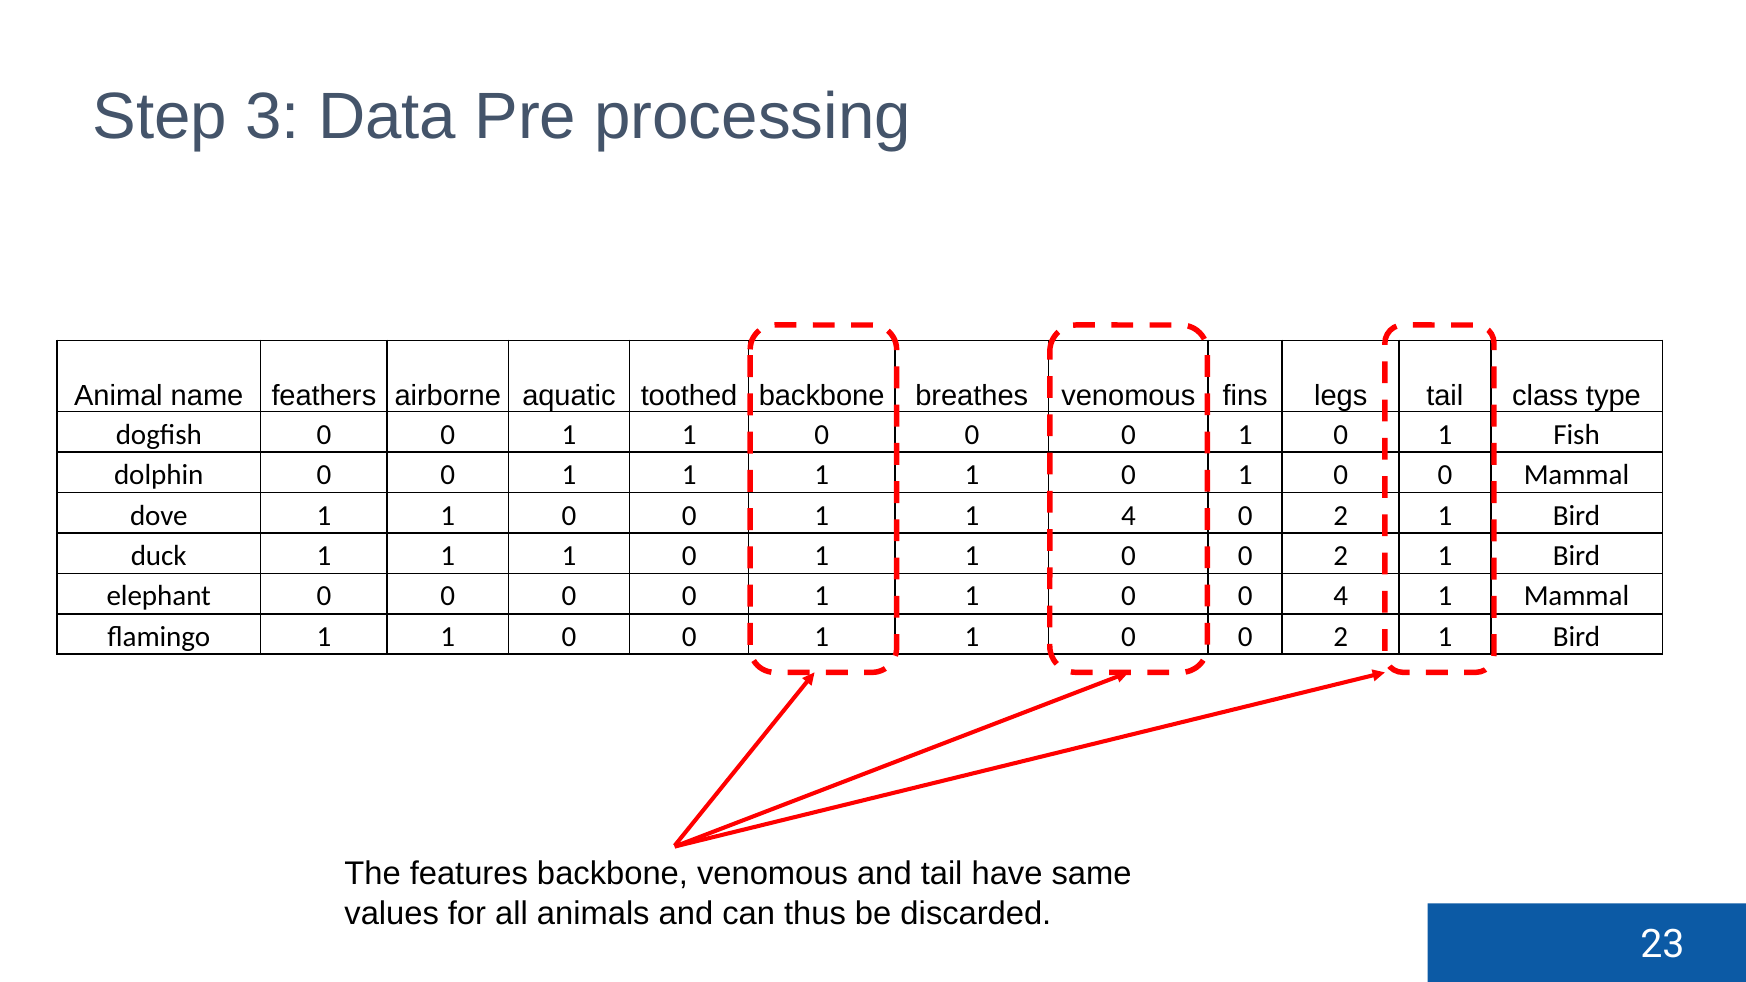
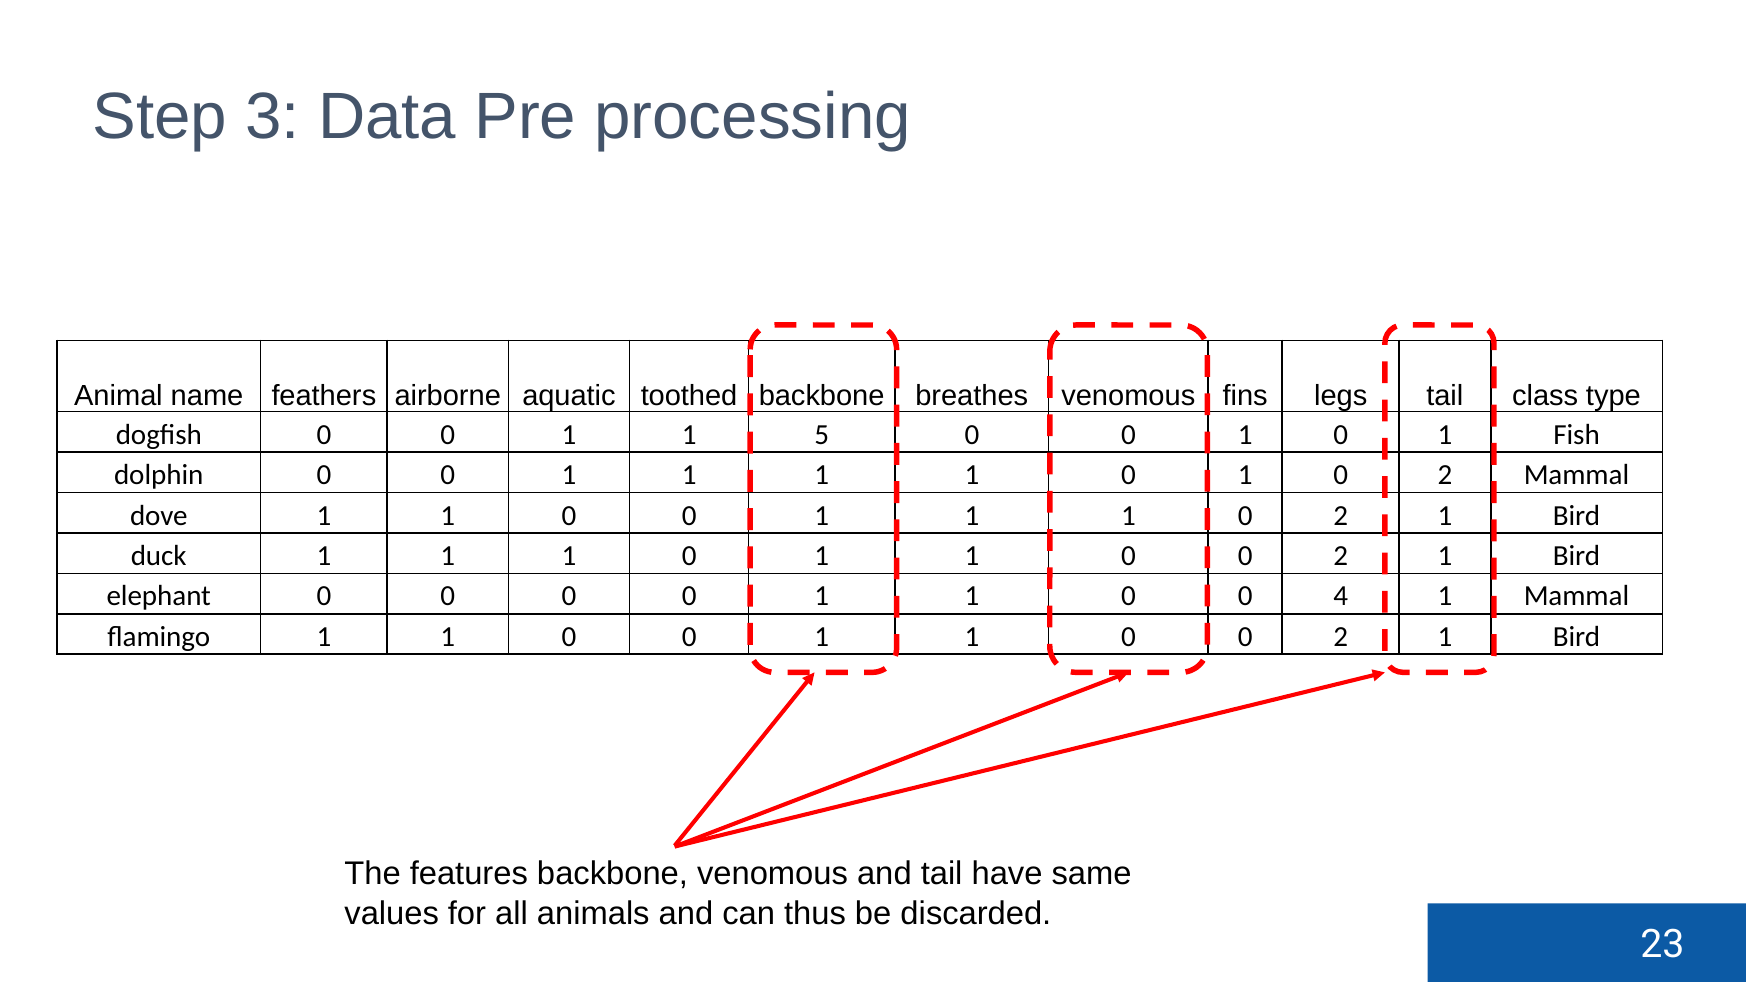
0 at (822, 435): 0 -> 5
0 1 0 0: 0 -> 2
4 at (1128, 516): 4 -> 1
